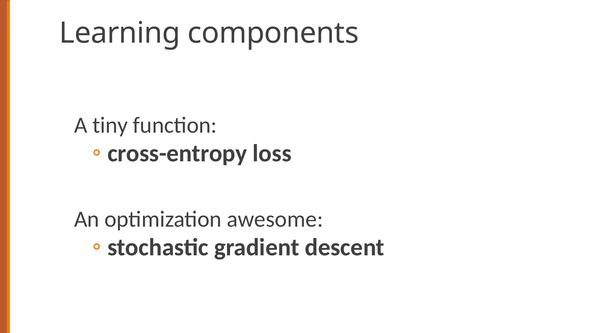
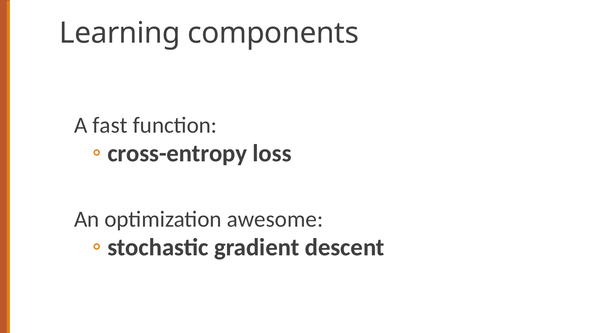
tiny: tiny -> fast
